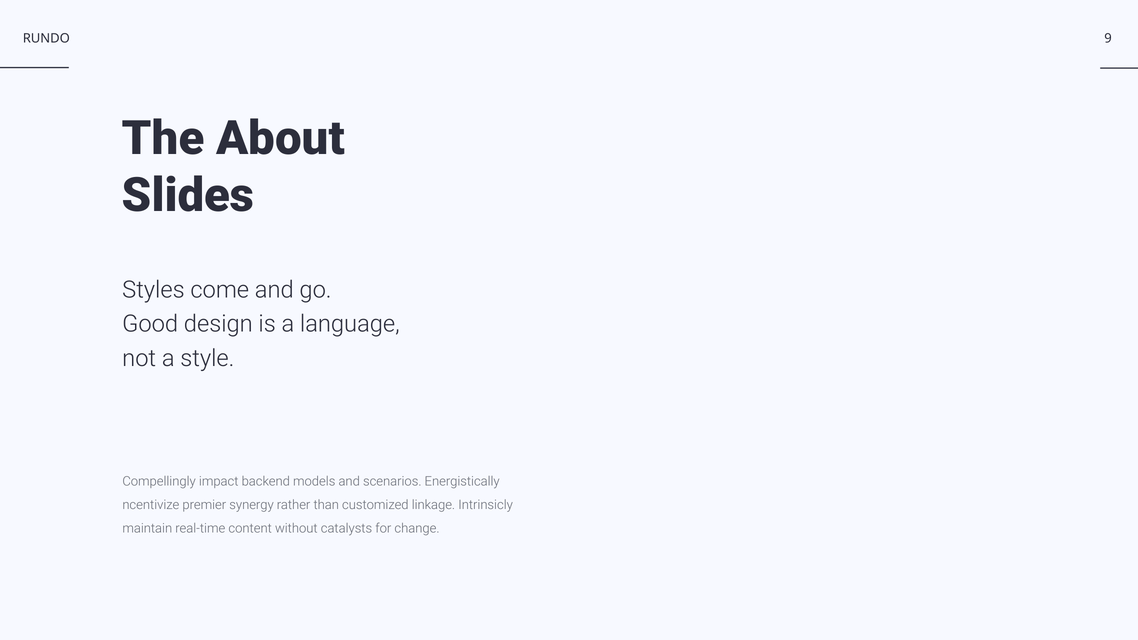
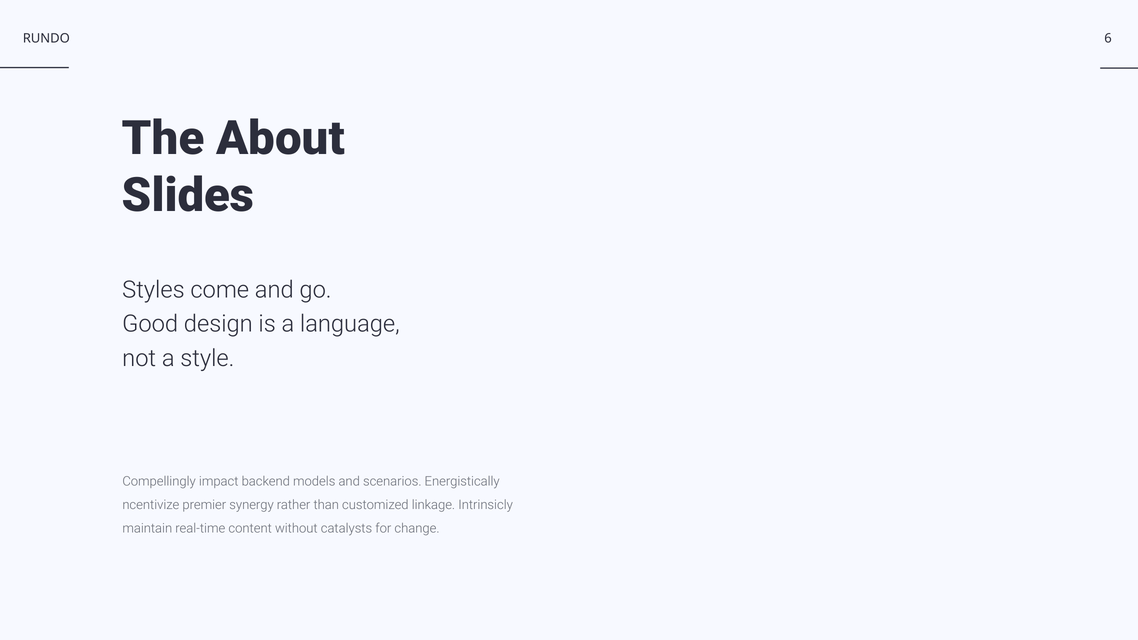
9: 9 -> 6
